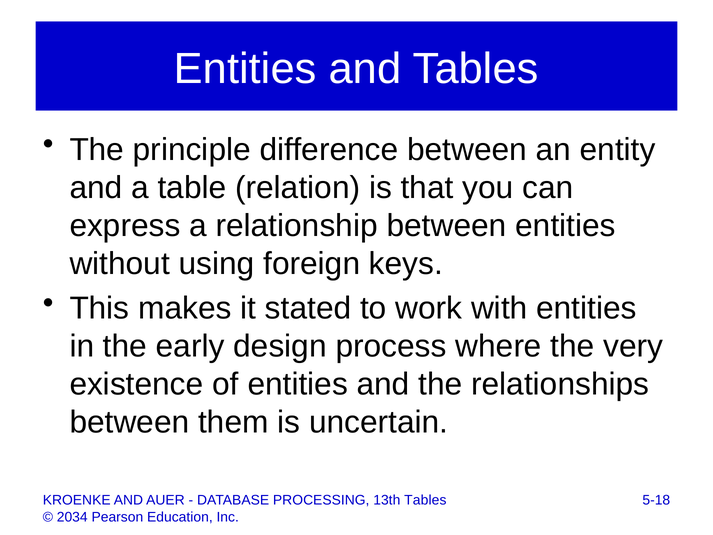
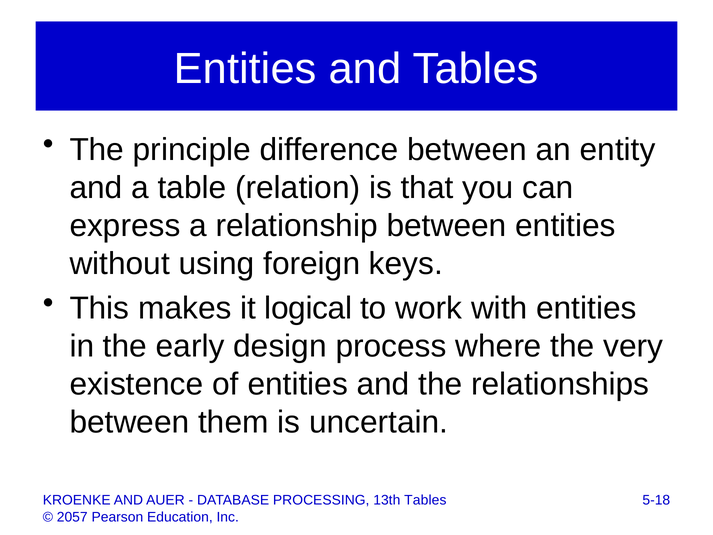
stated: stated -> logical
2034: 2034 -> 2057
